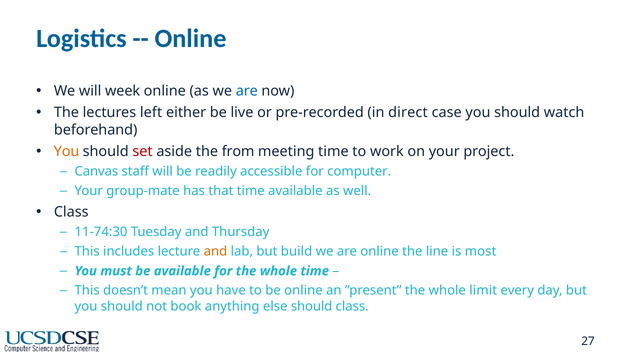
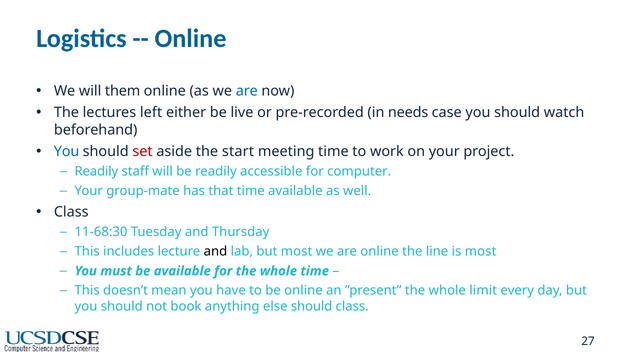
week: week -> them
direct: direct -> needs
You at (67, 151) colour: orange -> blue
from: from -> start
Canvas at (96, 171): Canvas -> Readily
11-74:30: 11-74:30 -> 11-68:30
and at (215, 251) colour: orange -> black
but build: build -> most
